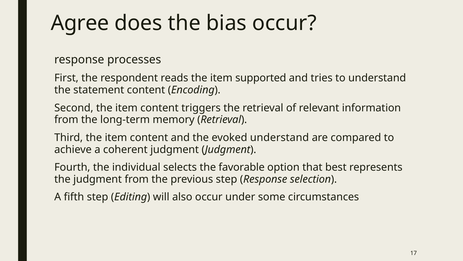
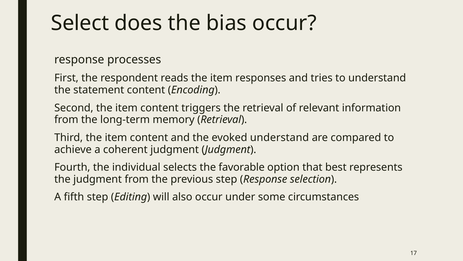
Agree: Agree -> Select
supported: supported -> responses
